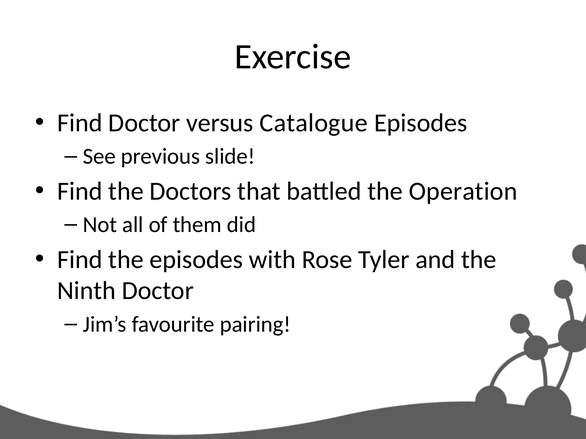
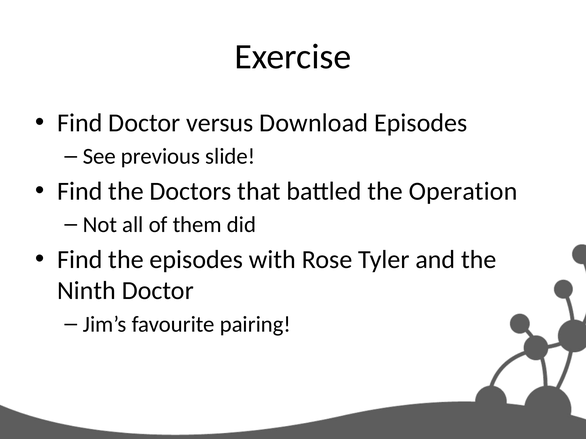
Catalogue: Catalogue -> Download
